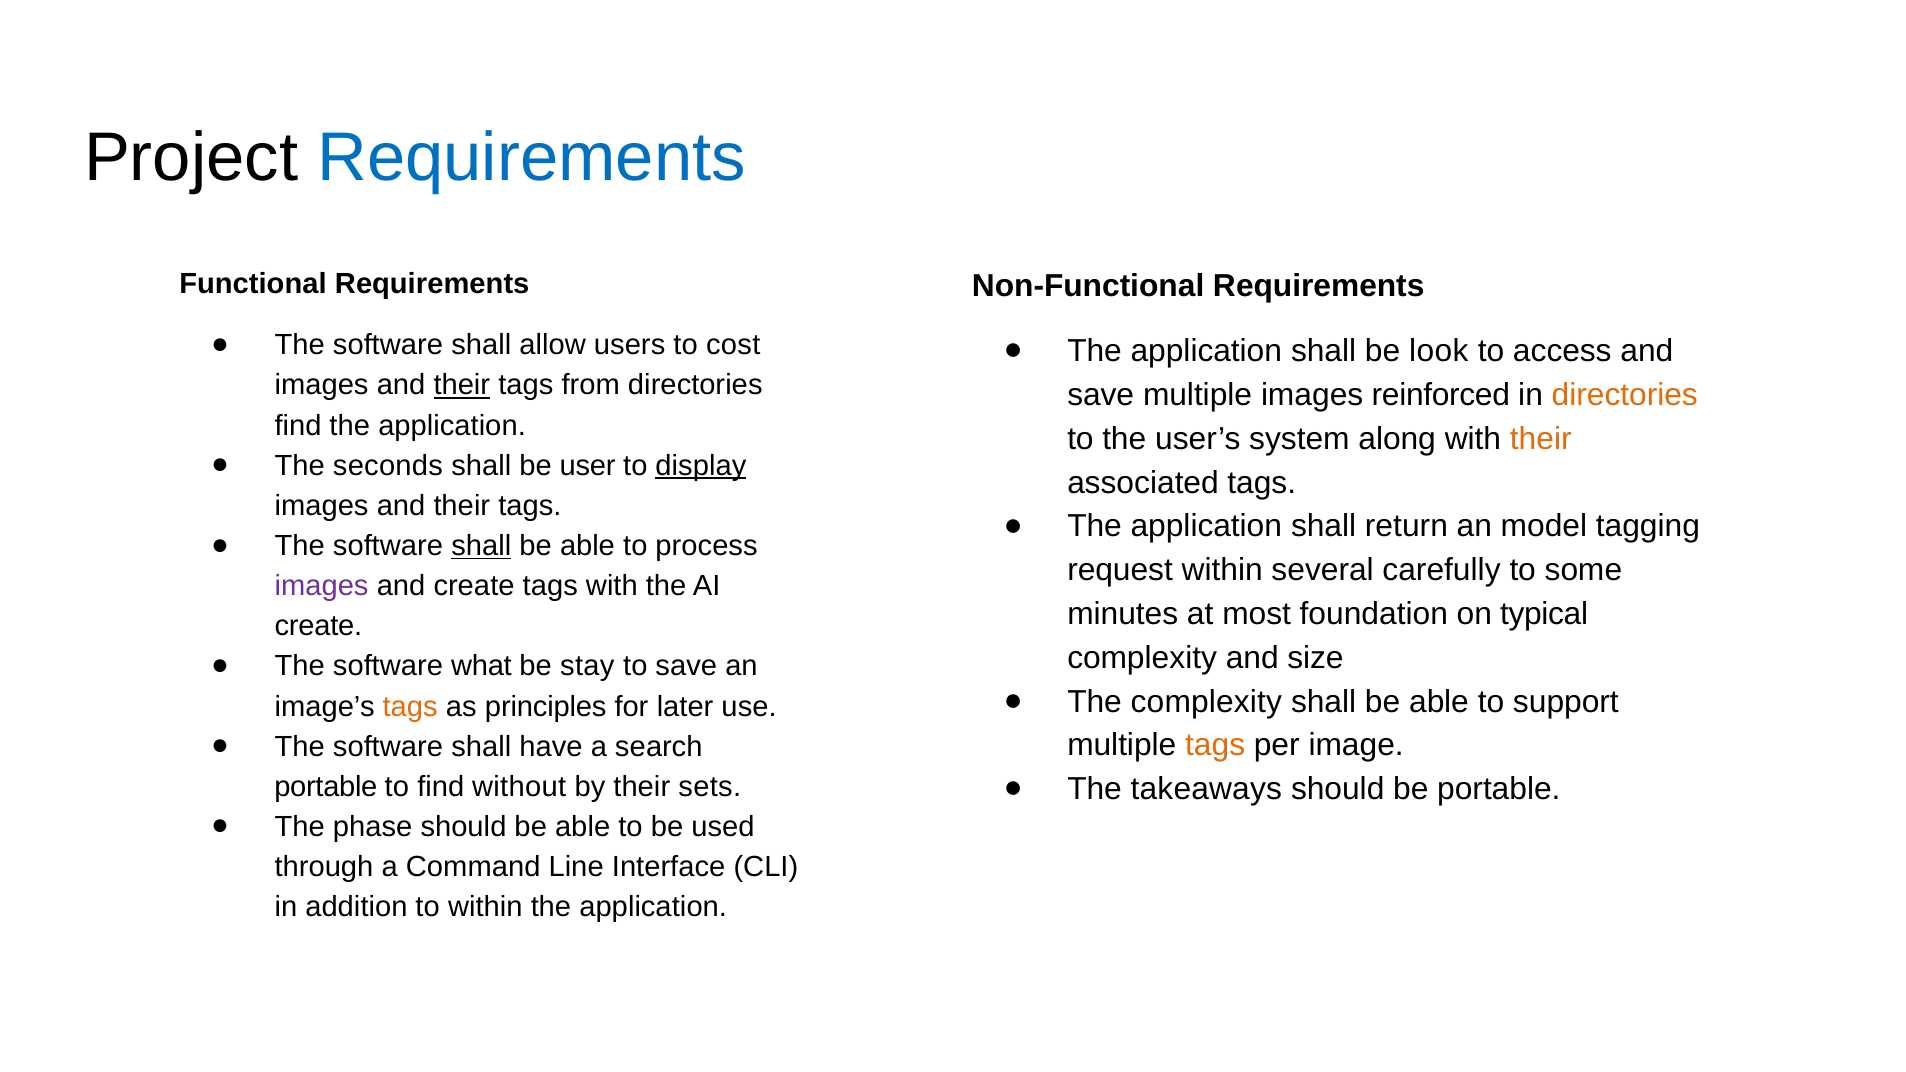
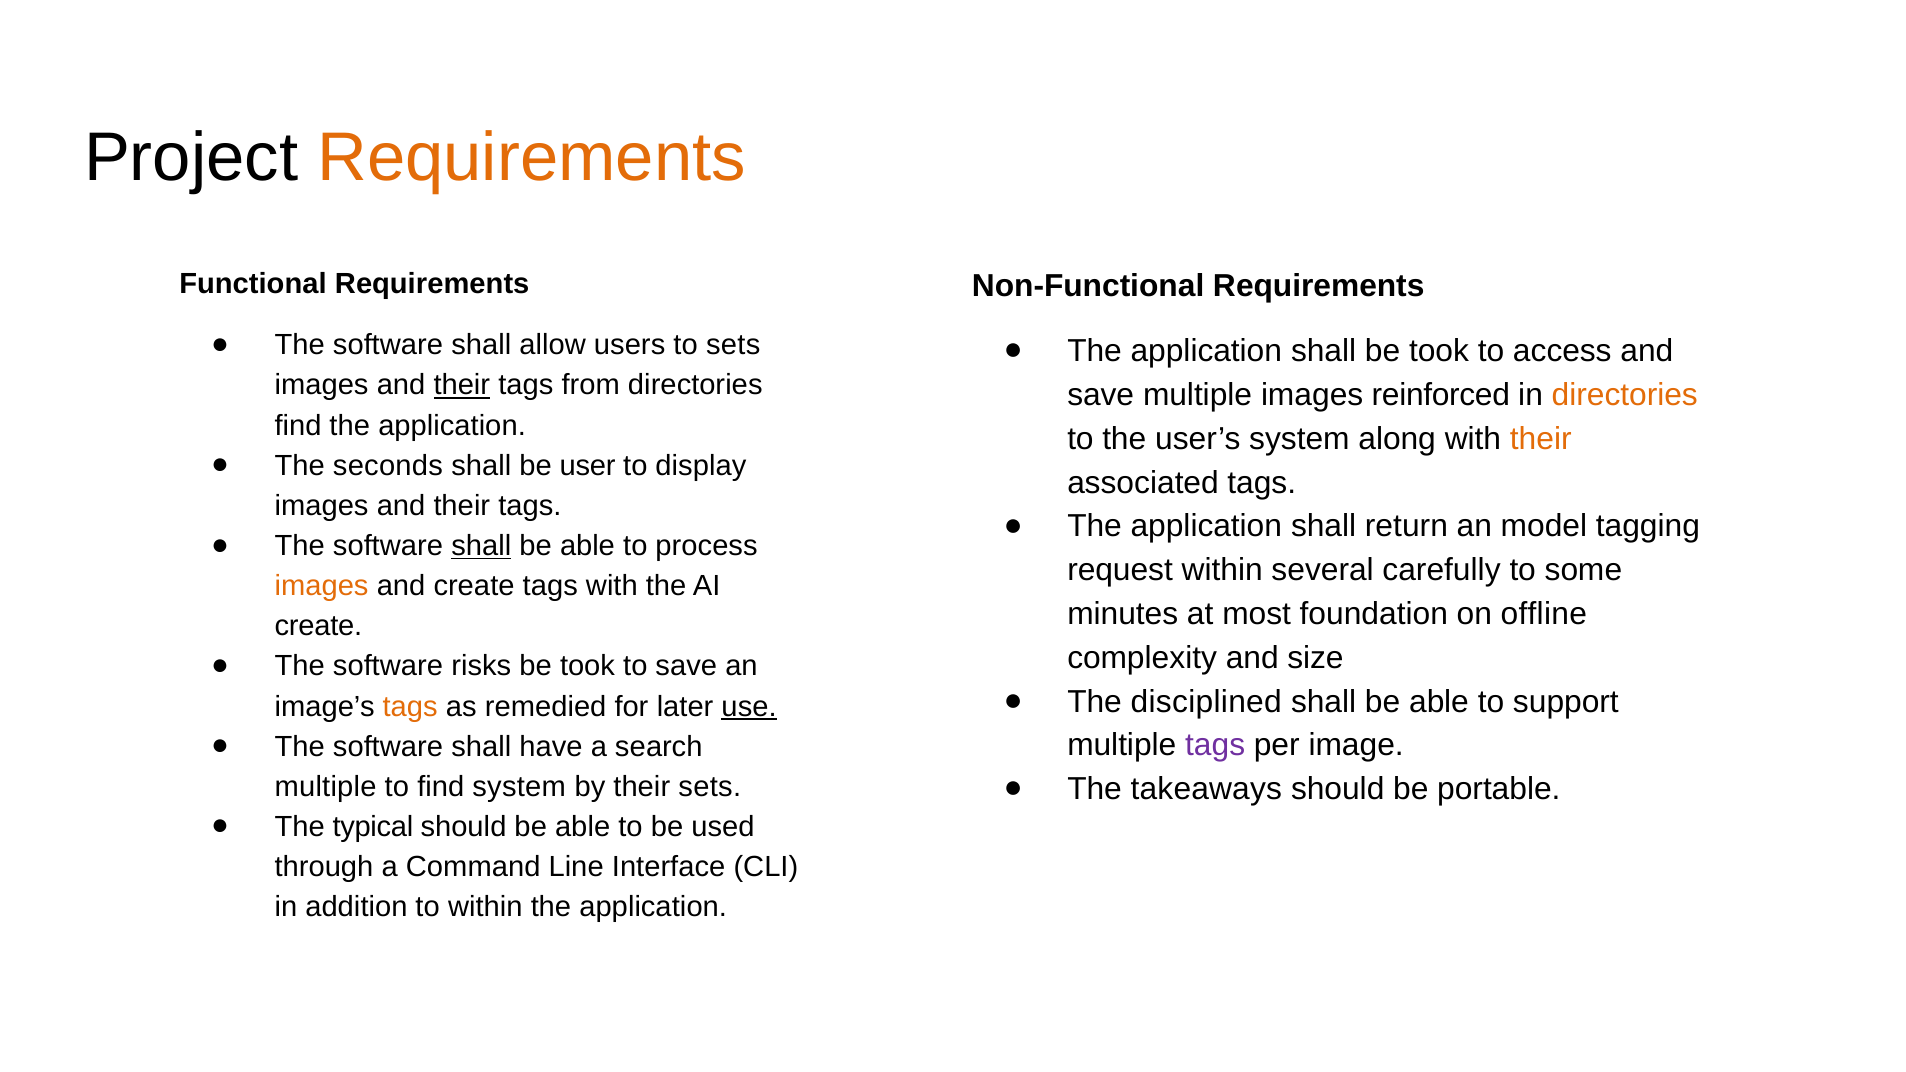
Requirements at (532, 158) colour: blue -> orange
to cost: cost -> sets
shall be look: look -> took
display underline: present -> none
images at (322, 586) colour: purple -> orange
typical: typical -> offline
what: what -> risks
stay at (587, 666): stay -> took
The complexity: complexity -> disciplined
principles: principles -> remedied
use underline: none -> present
tags at (1215, 746) colour: orange -> purple
portable at (326, 787): portable -> multiple
find without: without -> system
phase: phase -> typical
